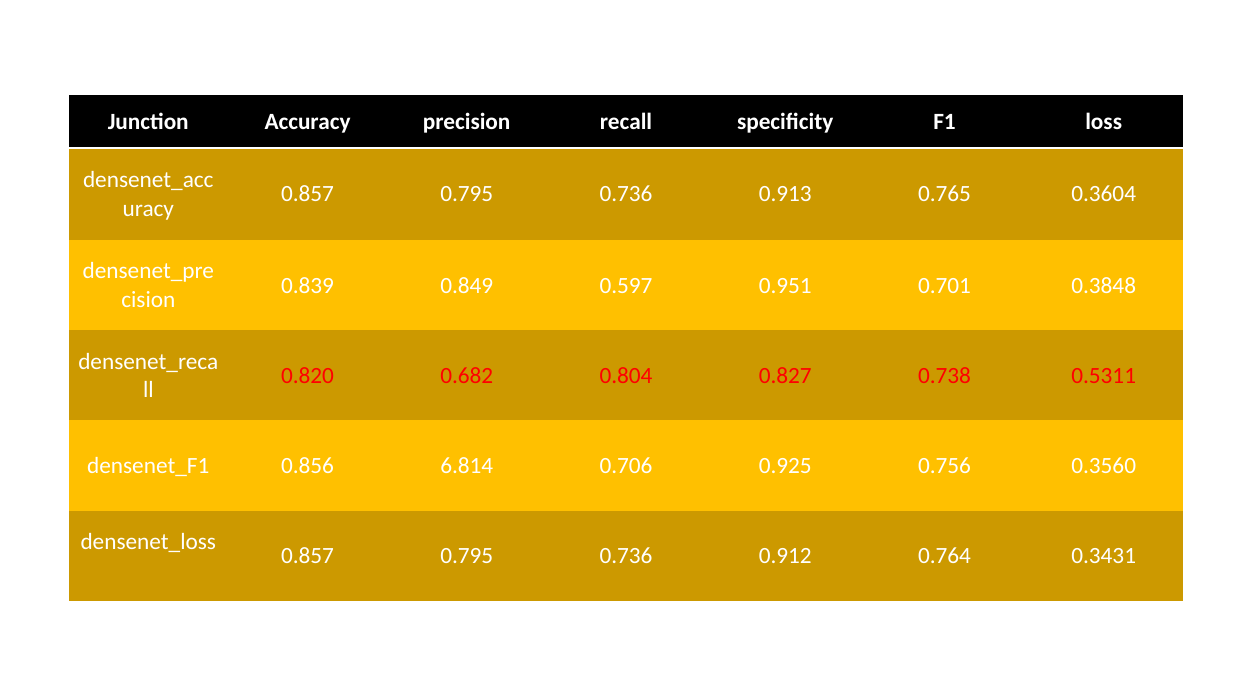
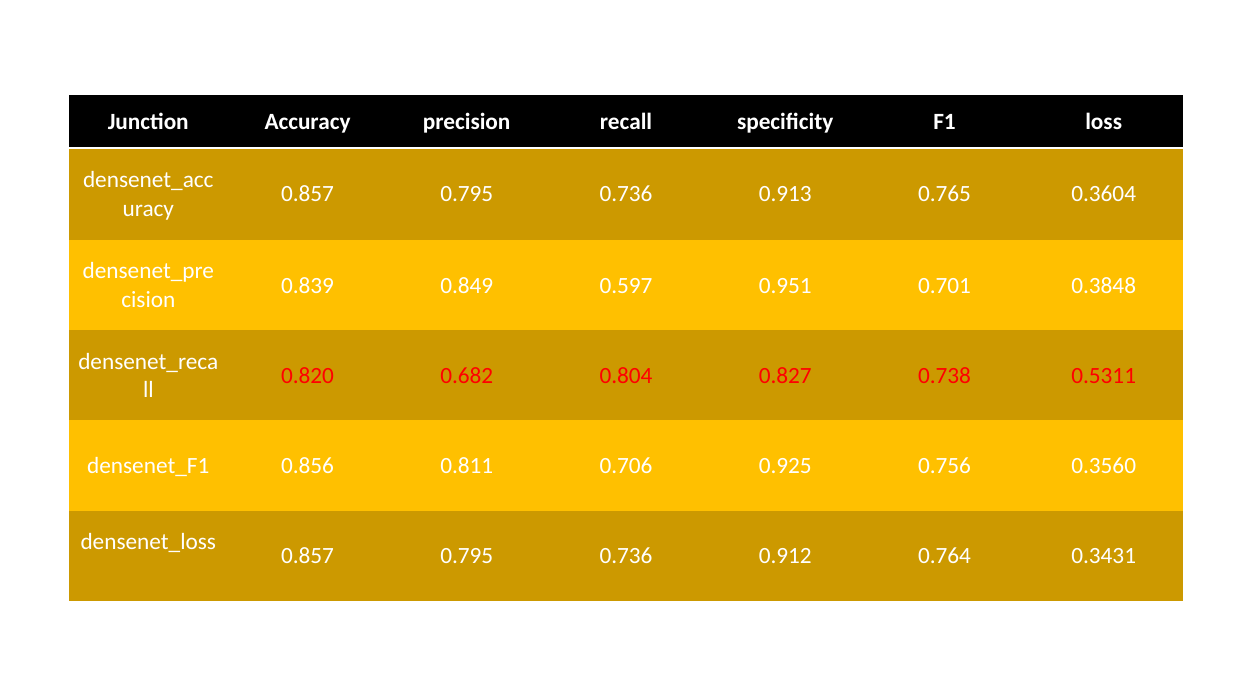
6.814: 6.814 -> 0.811
